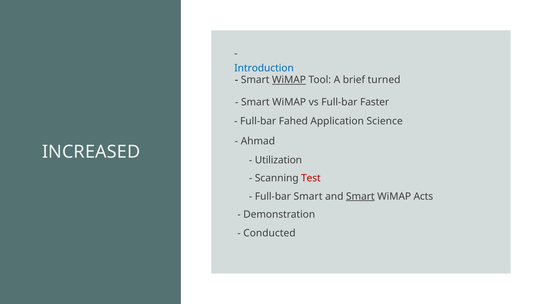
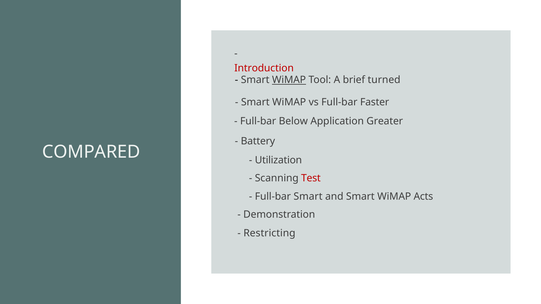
Introduction colour: blue -> red
Fahed: Fahed -> Below
Science: Science -> Greater
Ahmad: Ahmad -> Battery
INCREASED: INCREASED -> COMPARED
Smart at (360, 197) underline: present -> none
Conducted: Conducted -> Restricting
